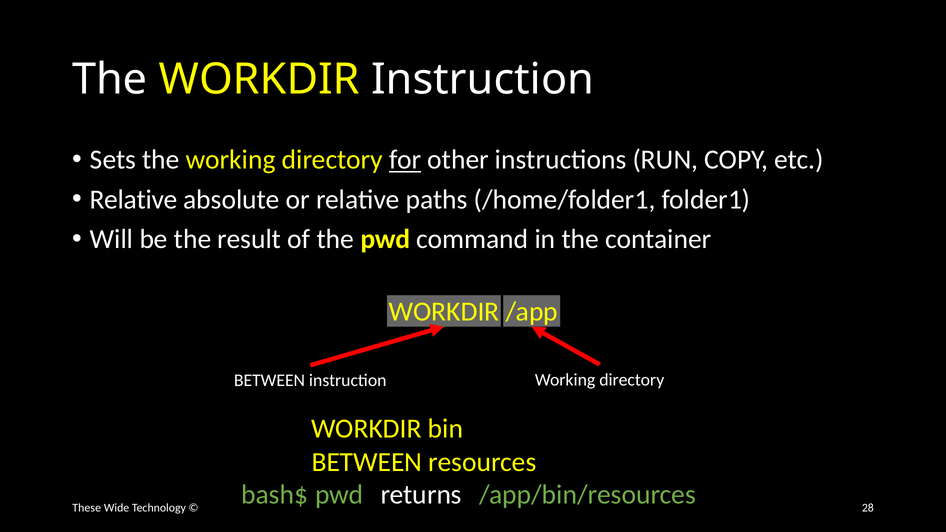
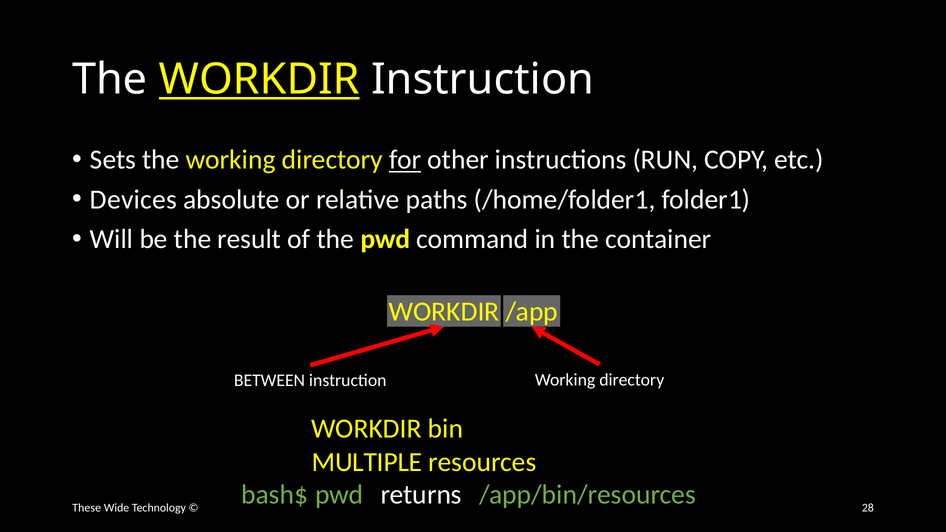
WORKDIR at (259, 79) underline: none -> present
Relative at (134, 199): Relative -> Devices
BETWEEN at (367, 462): BETWEEN -> MULTIPLE
